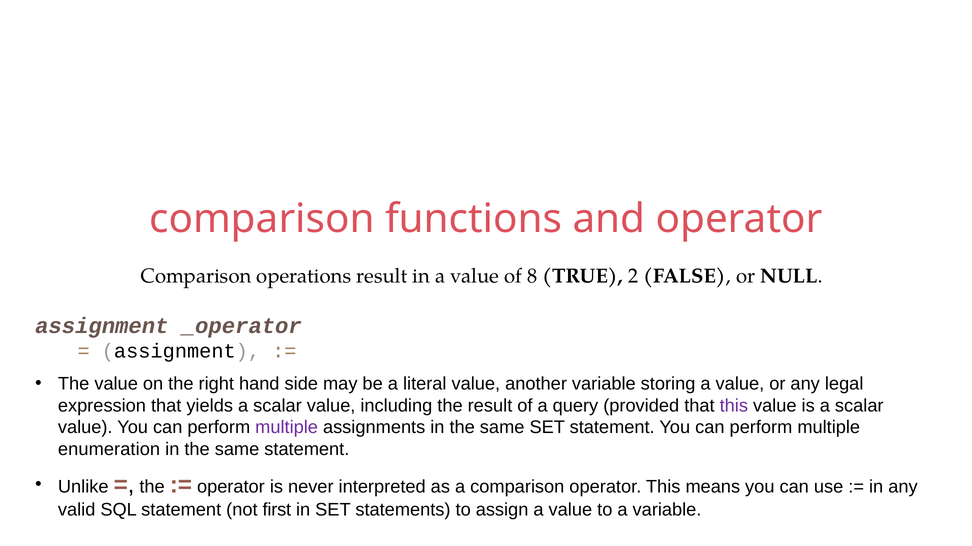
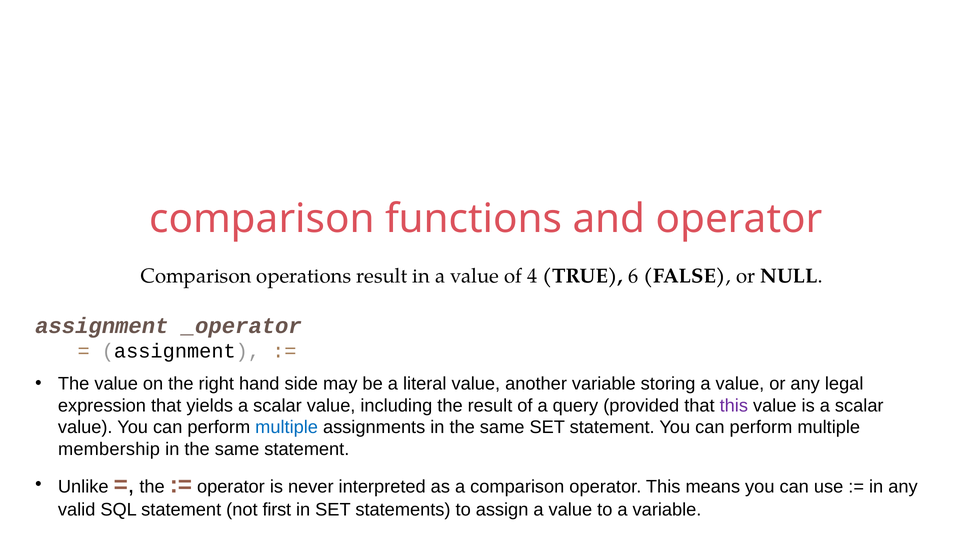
8: 8 -> 4
2: 2 -> 6
multiple at (287, 428) colour: purple -> blue
enumeration: enumeration -> membership
